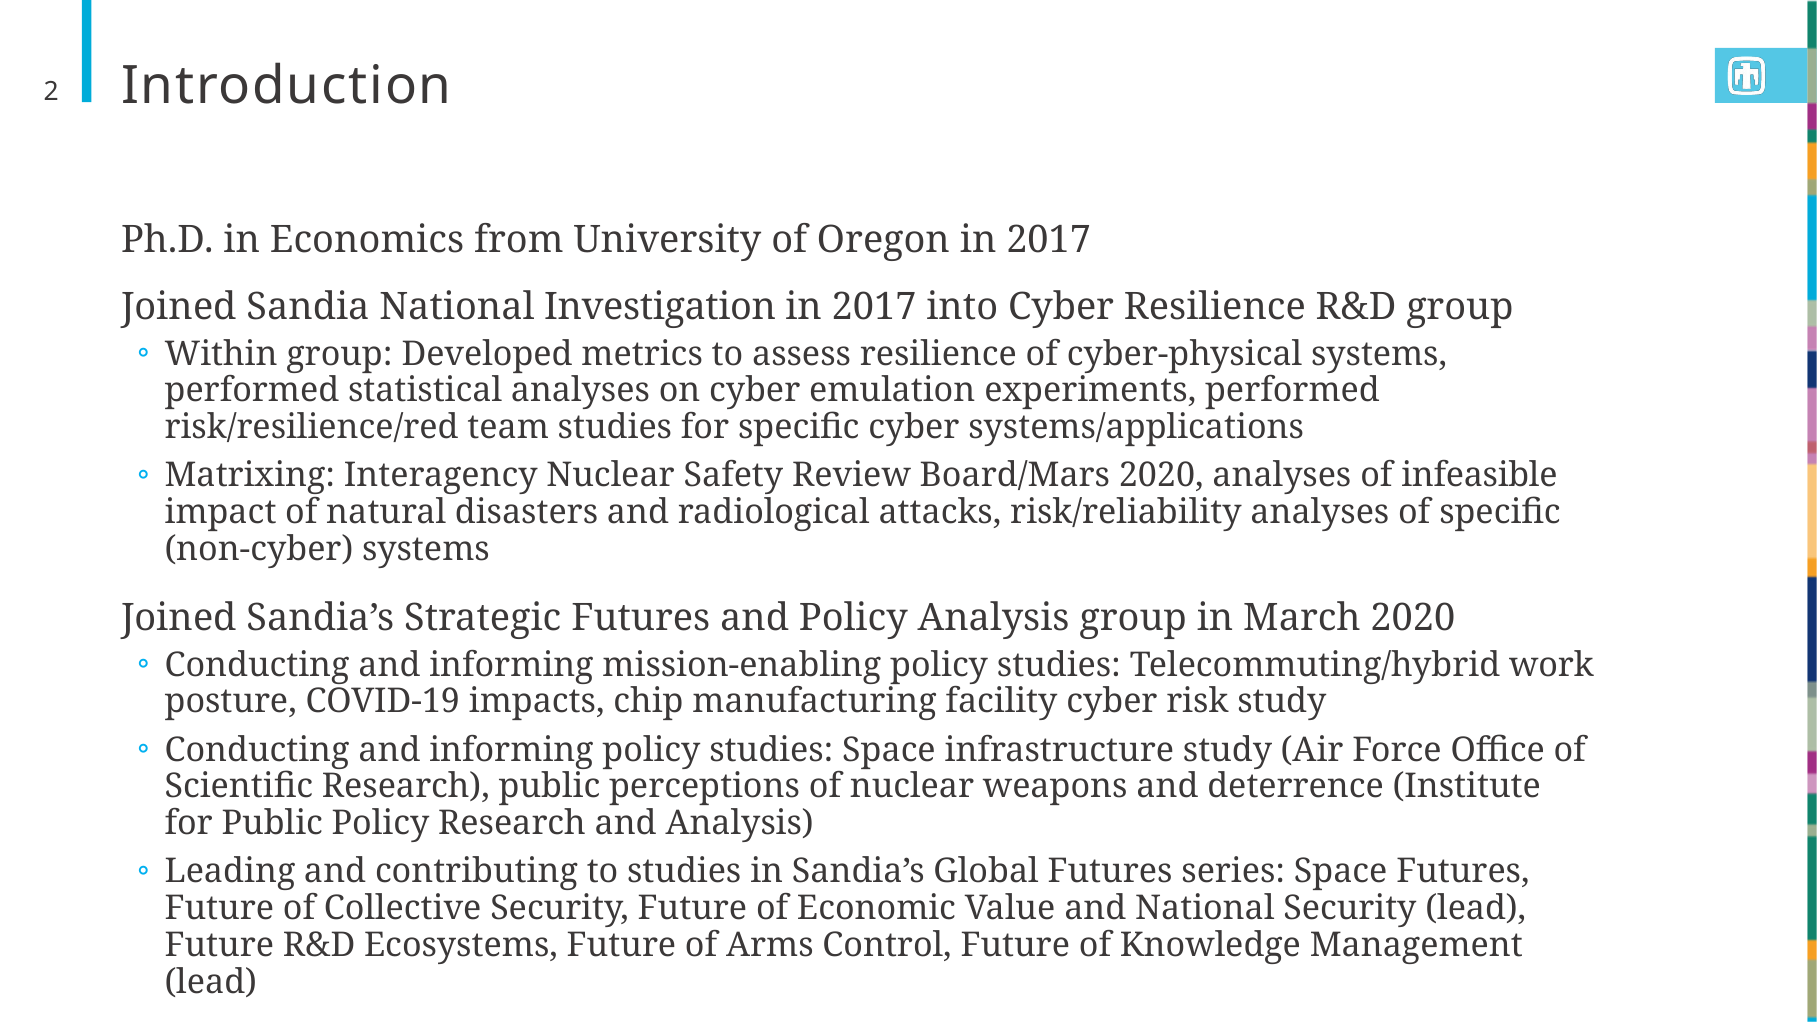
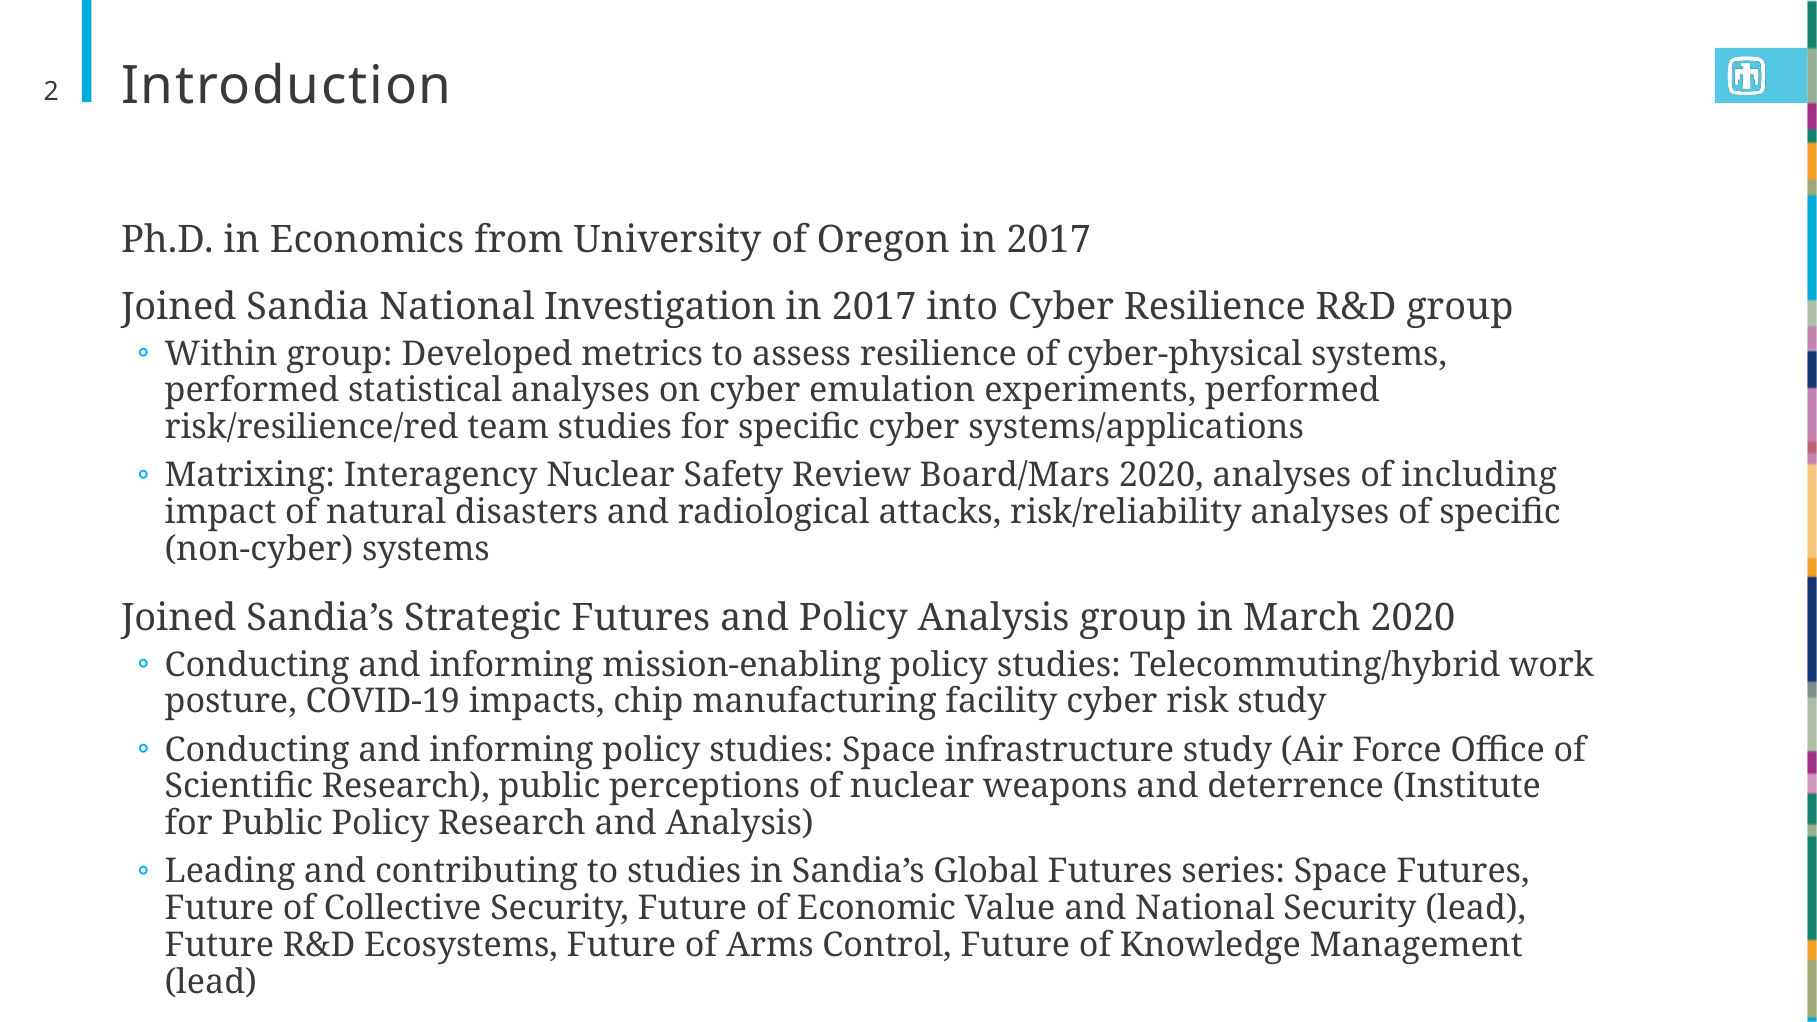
infeasible: infeasible -> including
